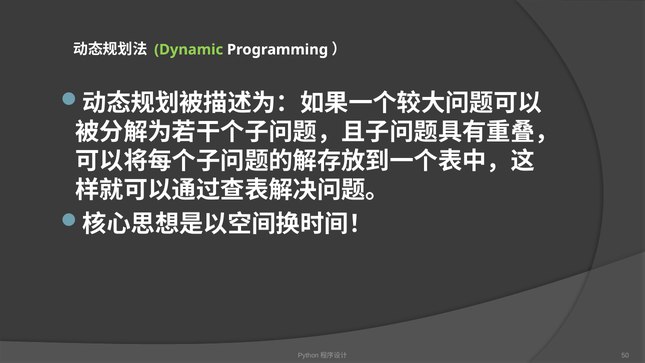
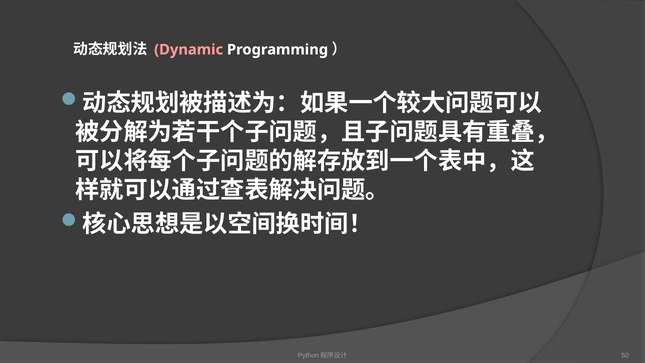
Dynamic colour: light green -> pink
